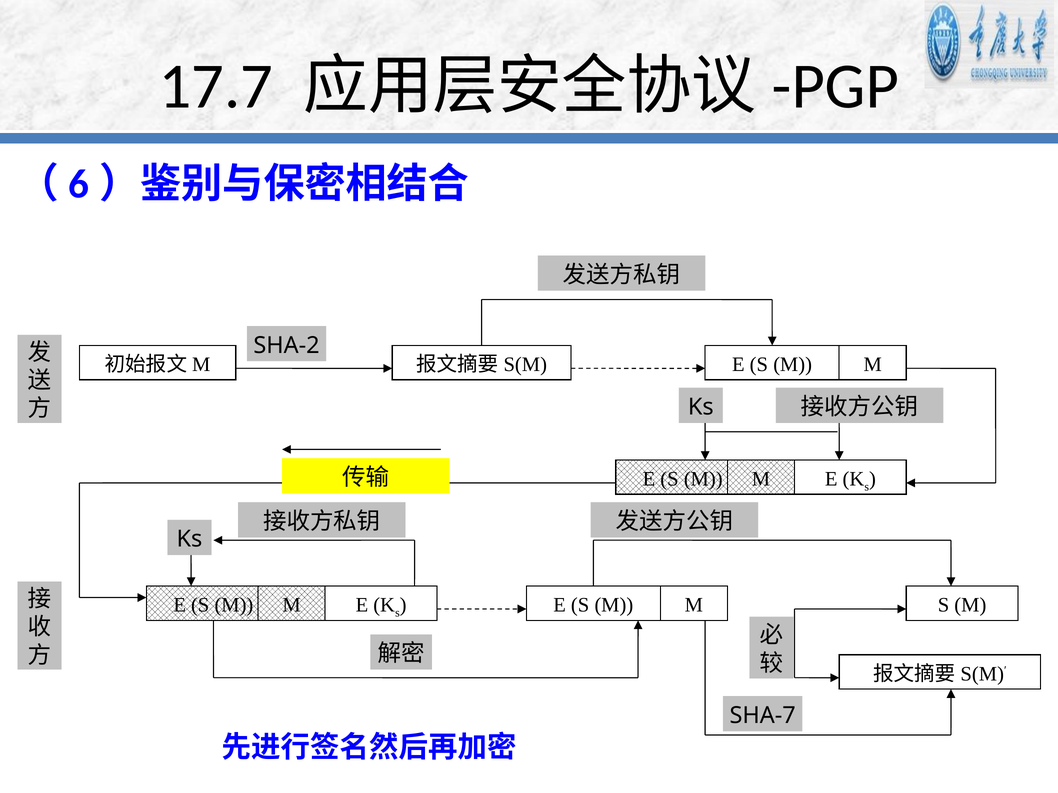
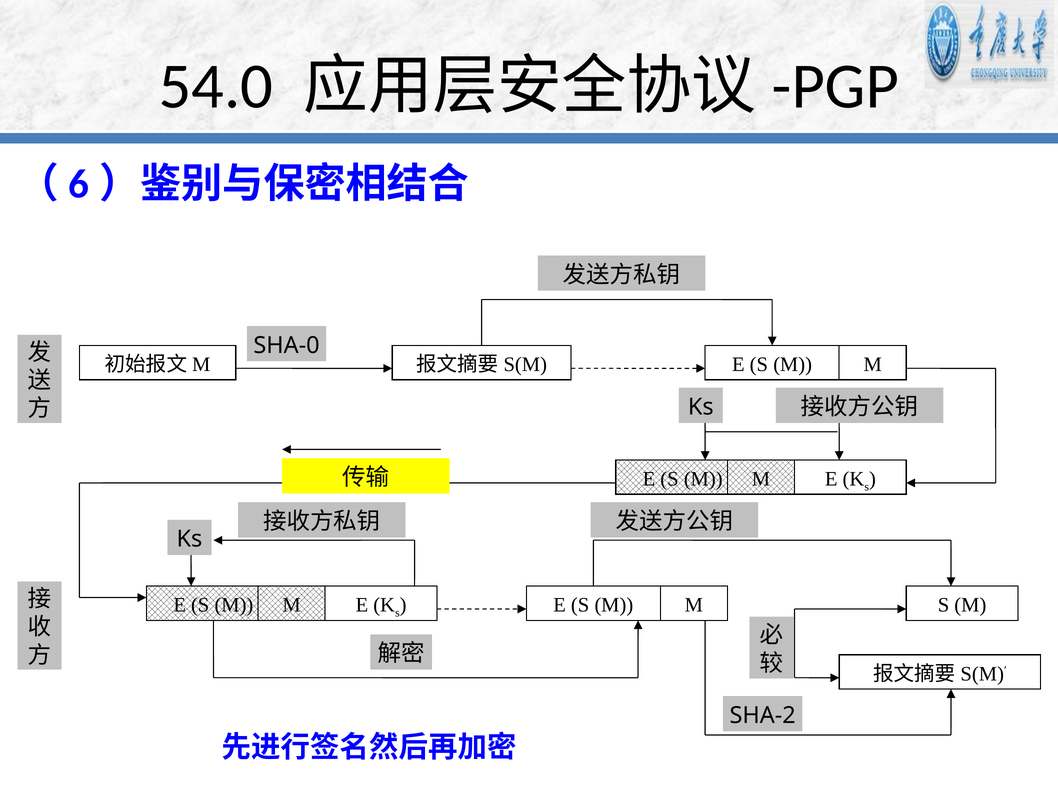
17.7: 17.7 -> 54.0
SHA-2: SHA-2 -> SHA-0
SHA-7: SHA-7 -> SHA-2
